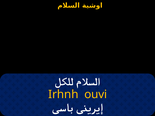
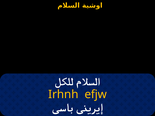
ouvi: ouvi -> efjw
